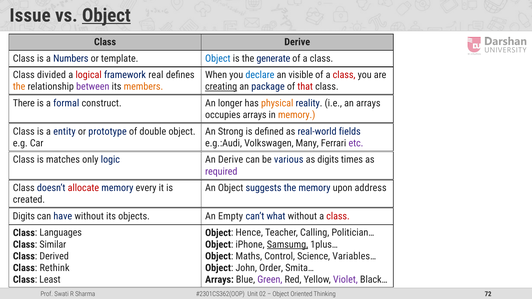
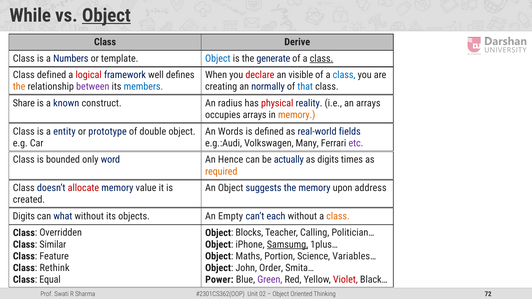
Issue: Issue -> While
class at (321, 58) underline: none -> present
Class divided: divided -> defined
real: real -> well
declare colour: blue -> red
class at (344, 75) colour: red -> blue
members colour: orange -> blue
creating underline: present -> none
package: package -> normally
that colour: red -> blue
There: There -> Share
formal: formal -> known
longer: longer -> radius
physical colour: orange -> red
Strong: Strong -> Words
matches: matches -> bounded
logic: logic -> word
An Derive: Derive -> Hence
various: various -> actually
required colour: purple -> orange
every: every -> value
have: have -> what
what: what -> each
class at (338, 216) colour: red -> orange
Languages: Languages -> Overridden
Hence: Hence -> Blocks
Derived: Derived -> Feature
Control: Control -> Portion
Least: Least -> Equal
Arrays at (219, 280): Arrays -> Power
Violet colour: purple -> red
